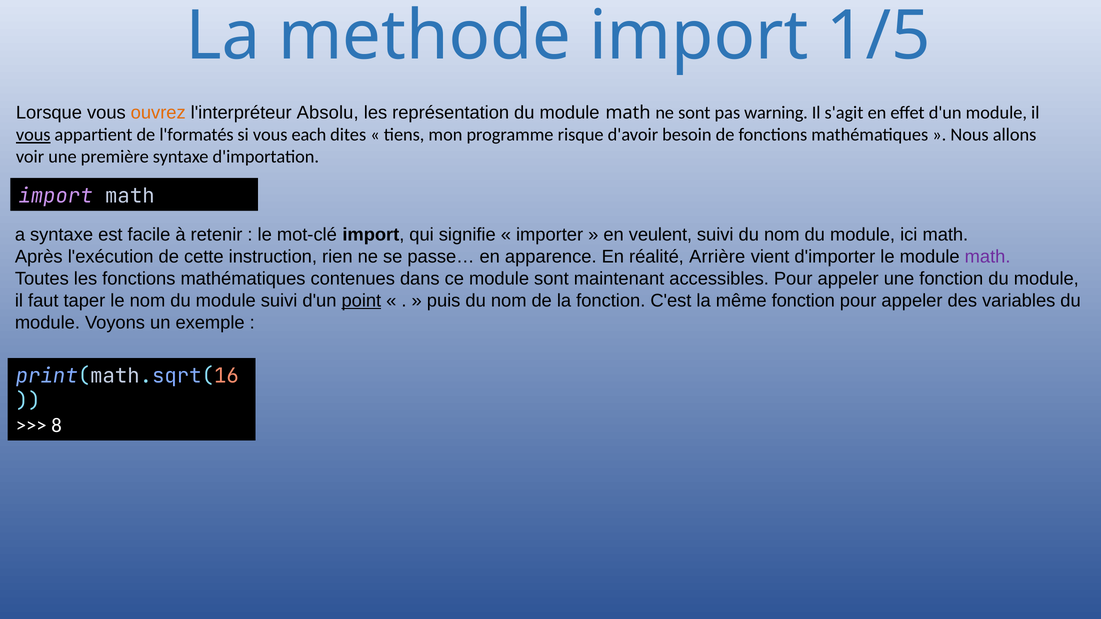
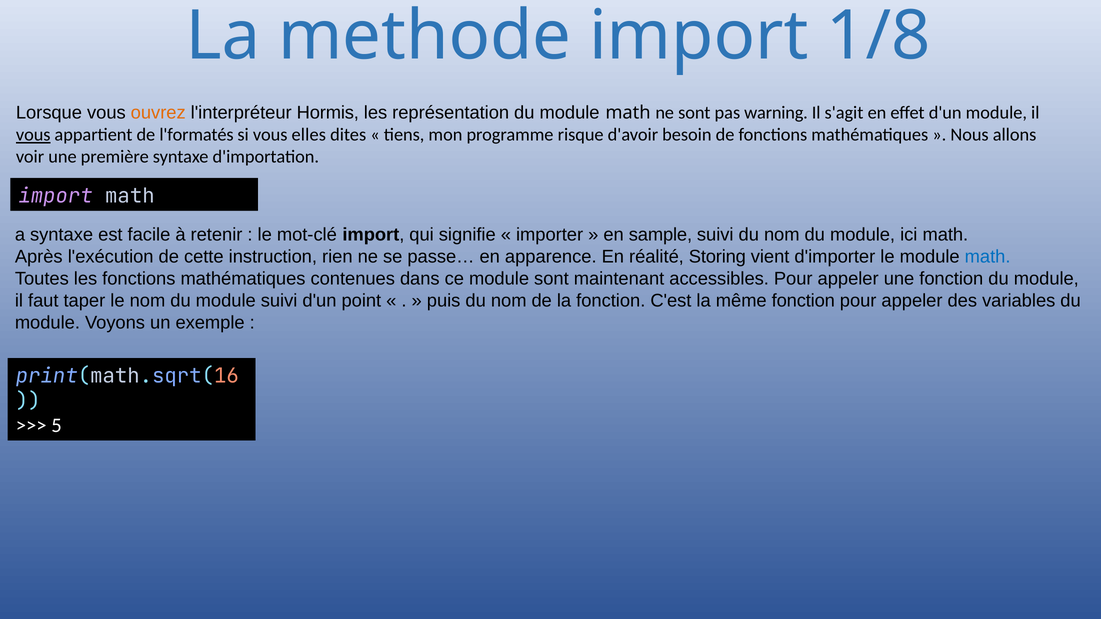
1/5: 1/5 -> 1/8
Absolu: Absolu -> Hormis
each: each -> elles
veulent: veulent -> sample
Arrière: Arrière -> Storing
math at (988, 257) colour: purple -> blue
point underline: present -> none
8: 8 -> 5
